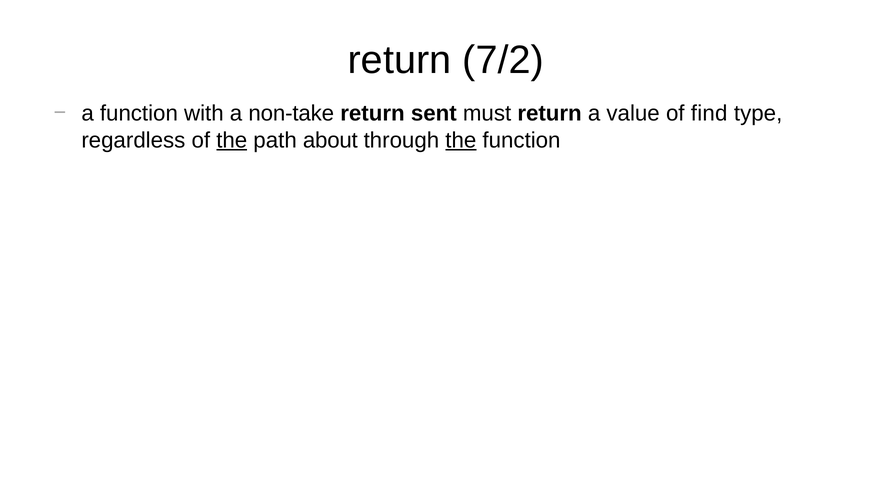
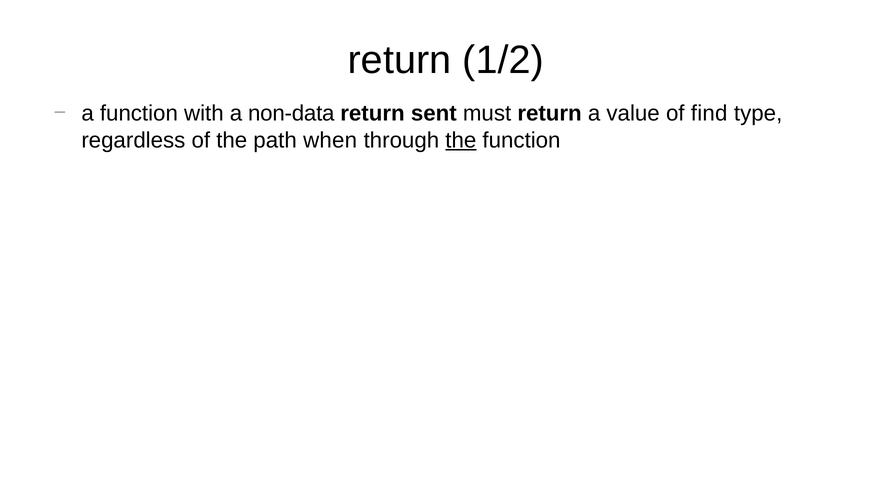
7/2: 7/2 -> 1/2
non-take: non-take -> non-data
the at (232, 140) underline: present -> none
about: about -> when
